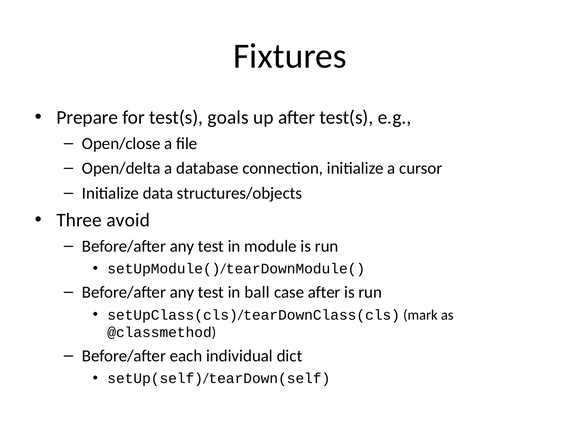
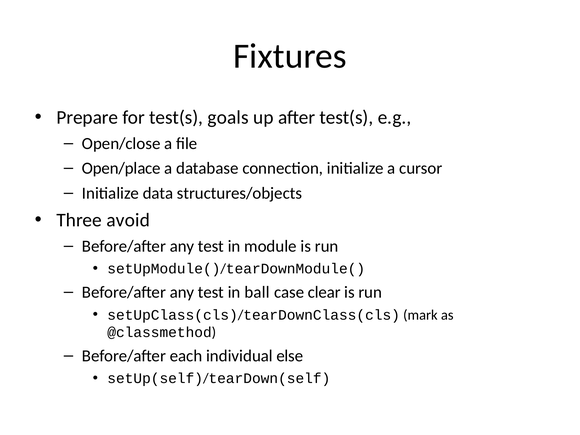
Open/delta: Open/delta -> Open/place
case after: after -> clear
dict: dict -> else
